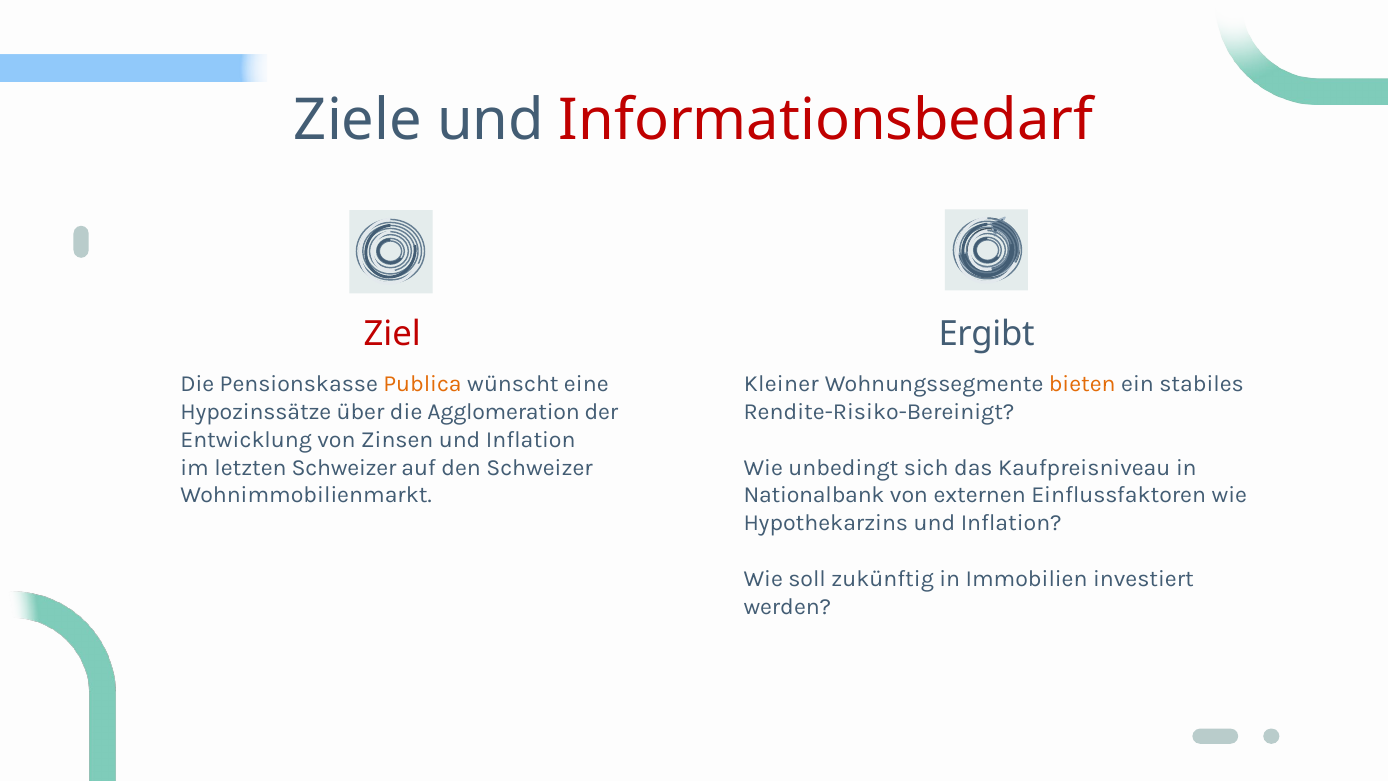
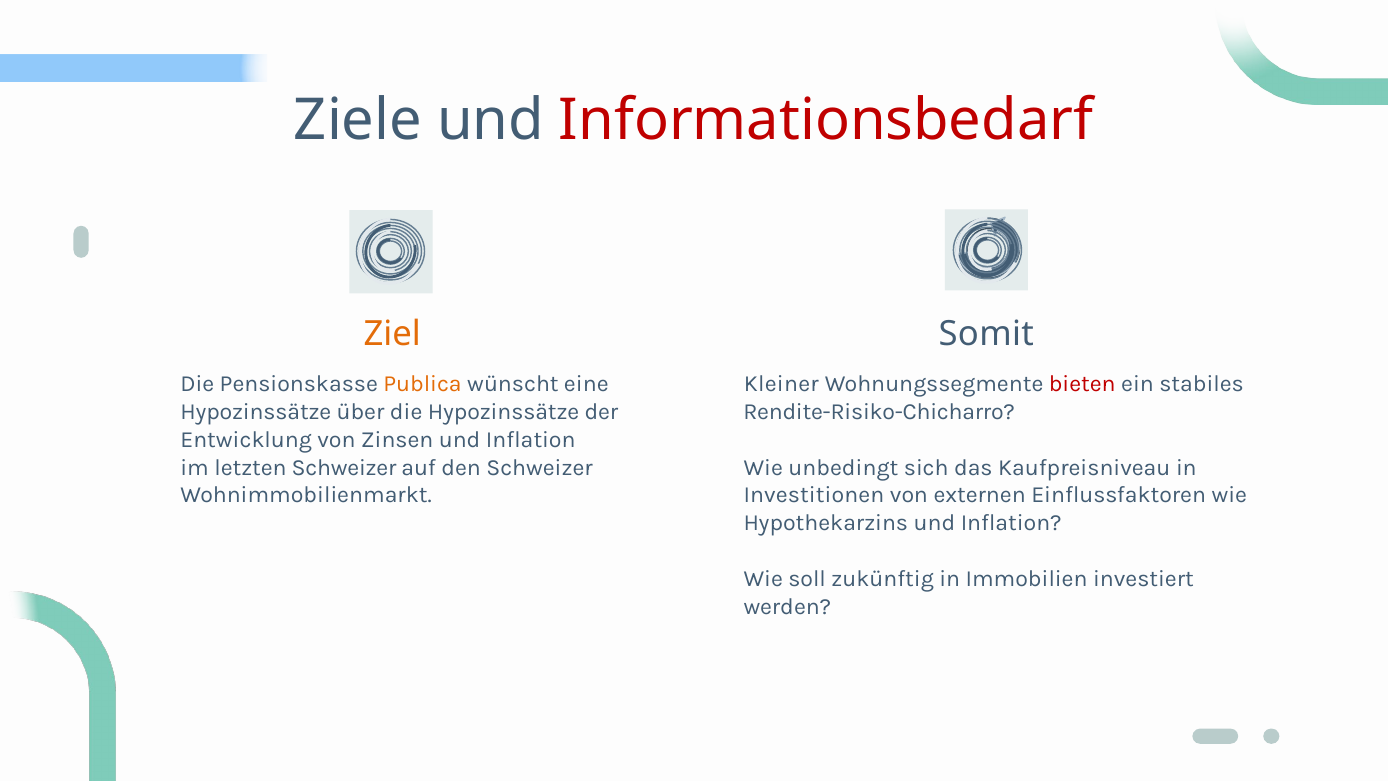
Ziel colour: red -> orange
Ergibt: Ergibt -> Somit
bieten colour: orange -> red
die Agglomeration: Agglomeration -> Hypozinssätze
Rendite-Risiko-Bereinigt: Rendite-Risiko-Bereinigt -> Rendite-Risiko-Chicharro
Nationalbank: Nationalbank -> Investitionen
